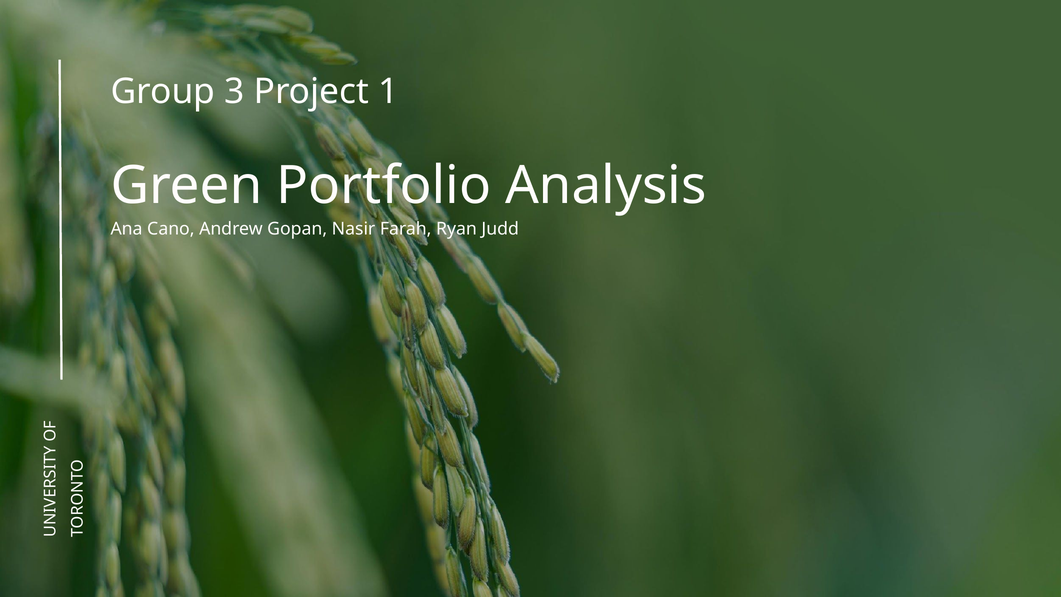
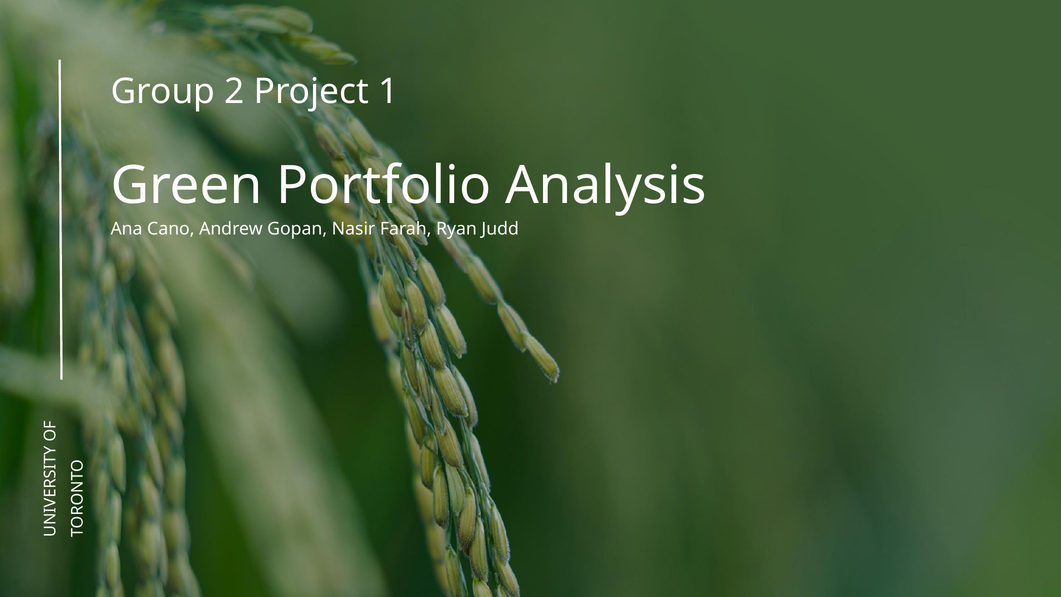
3: 3 -> 2
